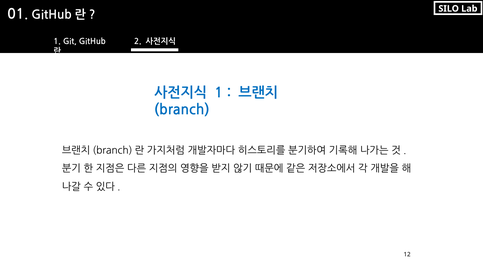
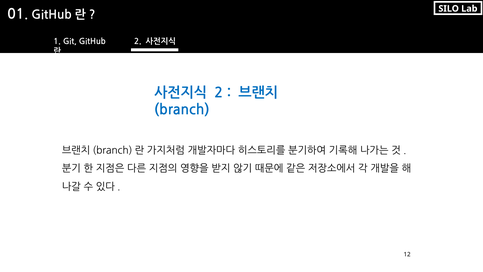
1 at (219, 93): 1 -> 2
